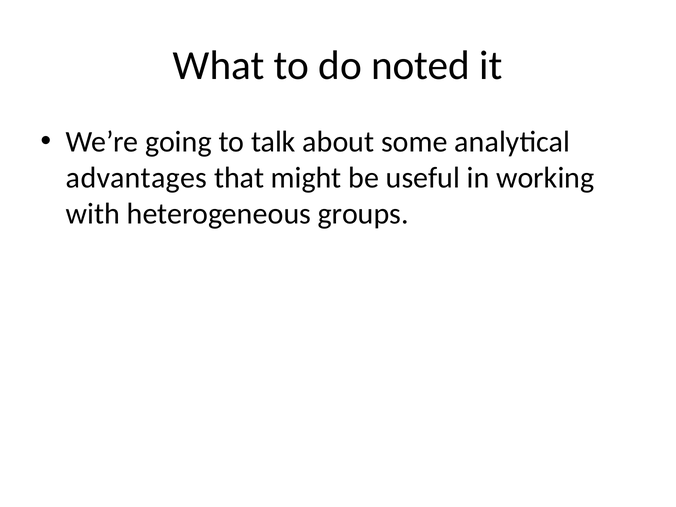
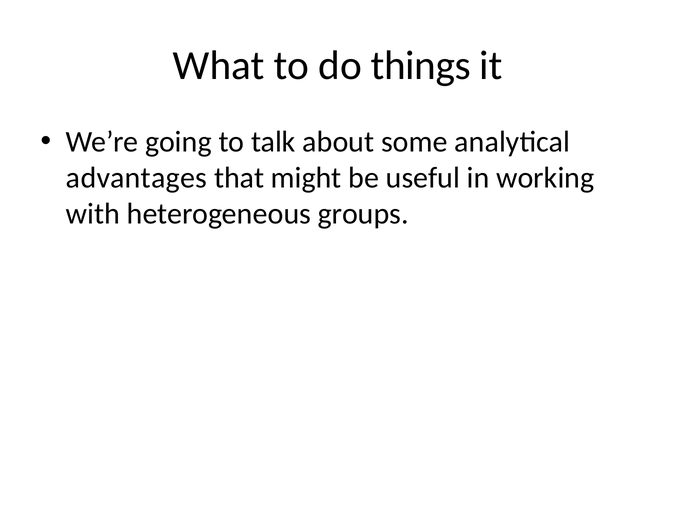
noted: noted -> things
